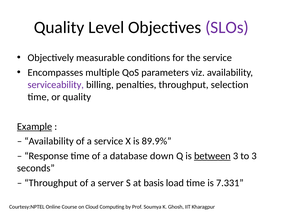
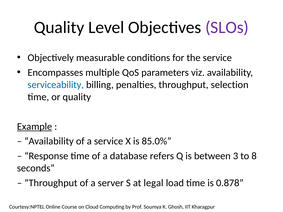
serviceability colour: purple -> blue
89.9%: 89.9% -> 85.0%
down: down -> refers
between underline: present -> none
to 3: 3 -> 8
basis: basis -> legal
7.331: 7.331 -> 0.878
